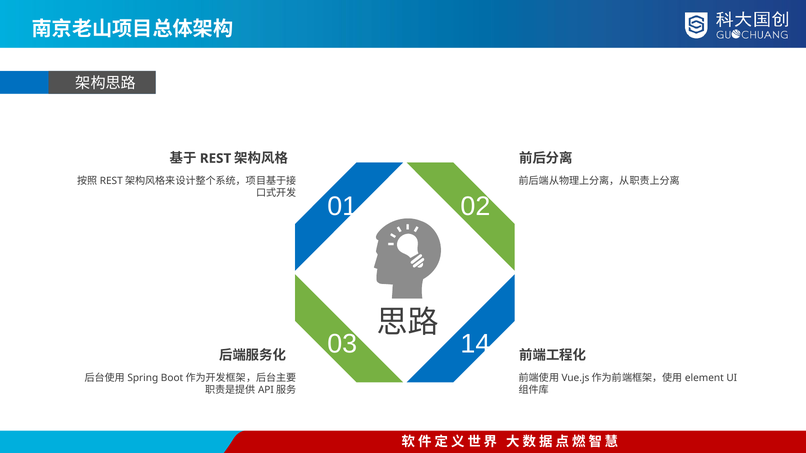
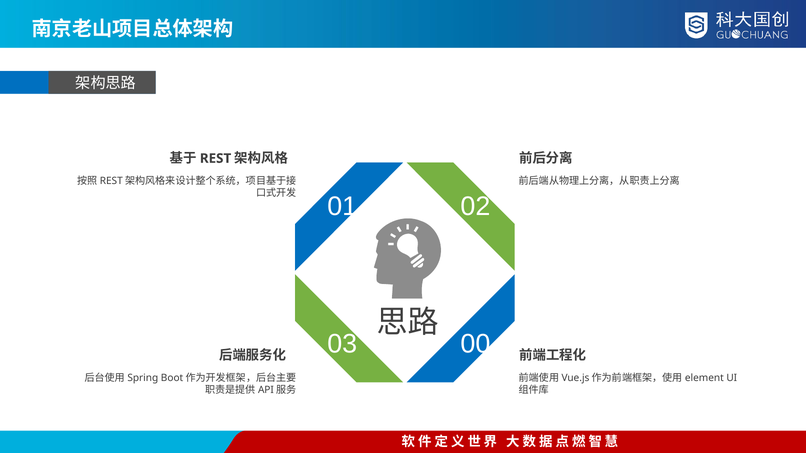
14: 14 -> 00
